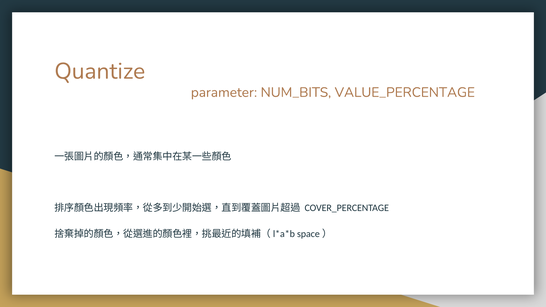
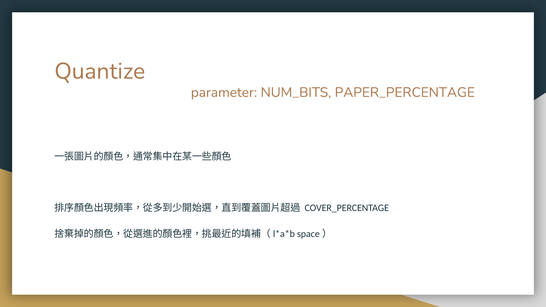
VALUE_PERCENTAGE: VALUE_PERCENTAGE -> PAPER_PERCENTAGE
